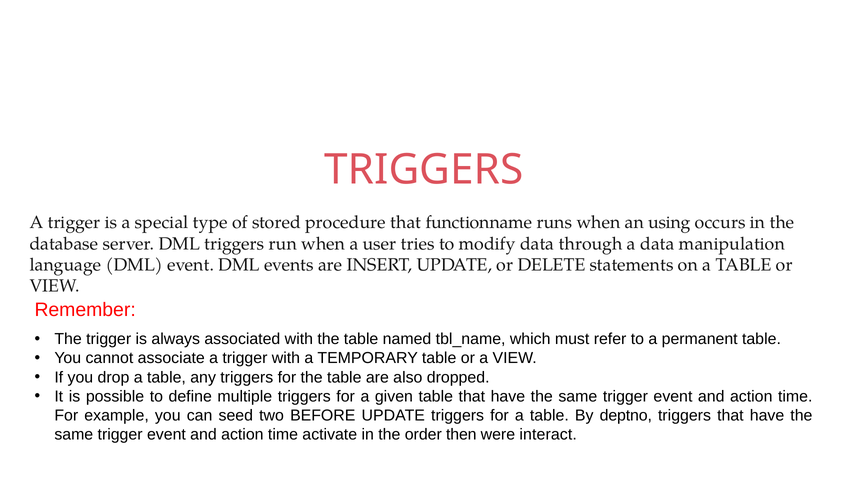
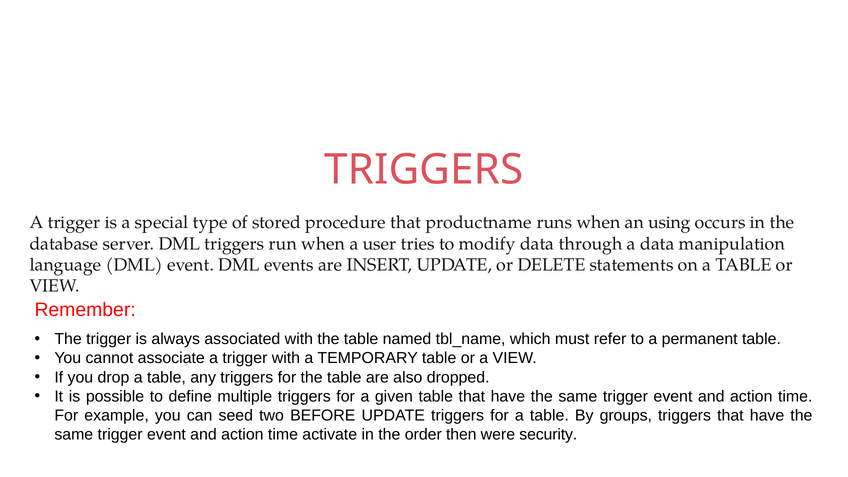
functionname: functionname -> productname
deptno: deptno -> groups
interact: interact -> security
